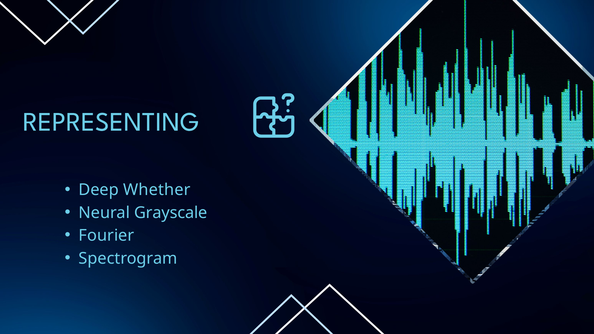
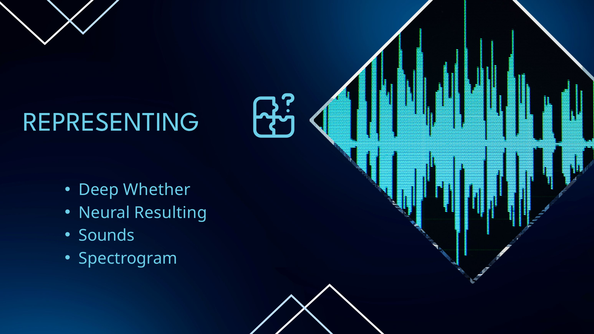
Grayscale: Grayscale -> Resulting
Fourier: Fourier -> Sounds
